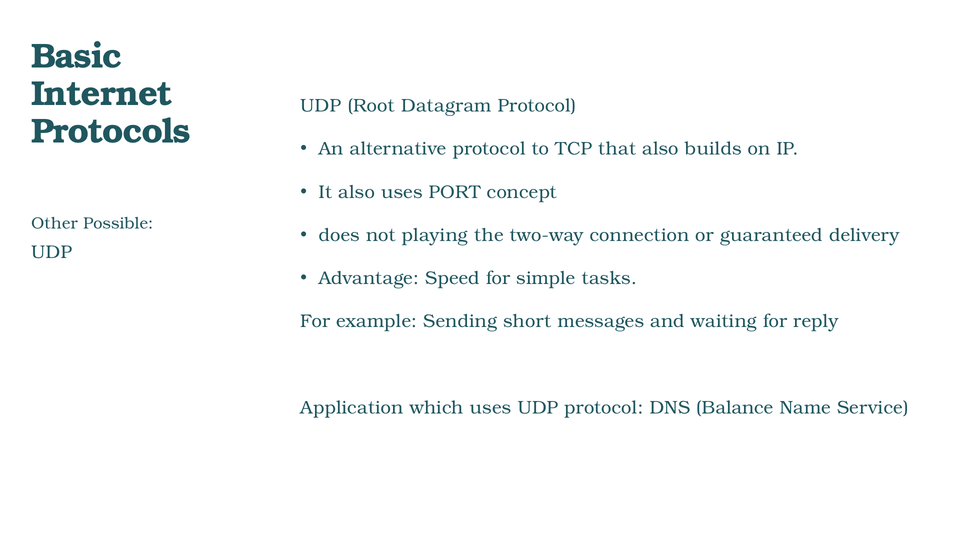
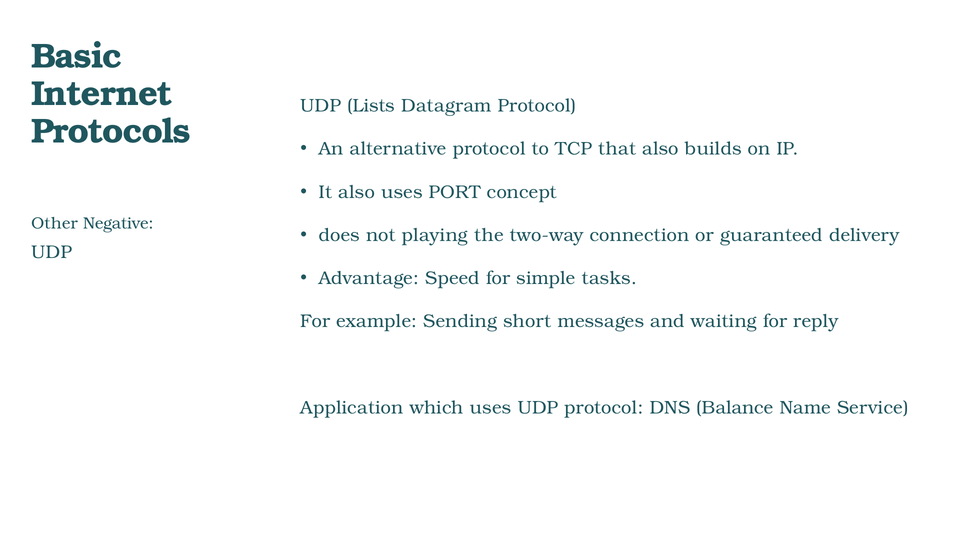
Root: Root -> Lists
Possible: Possible -> Negative
